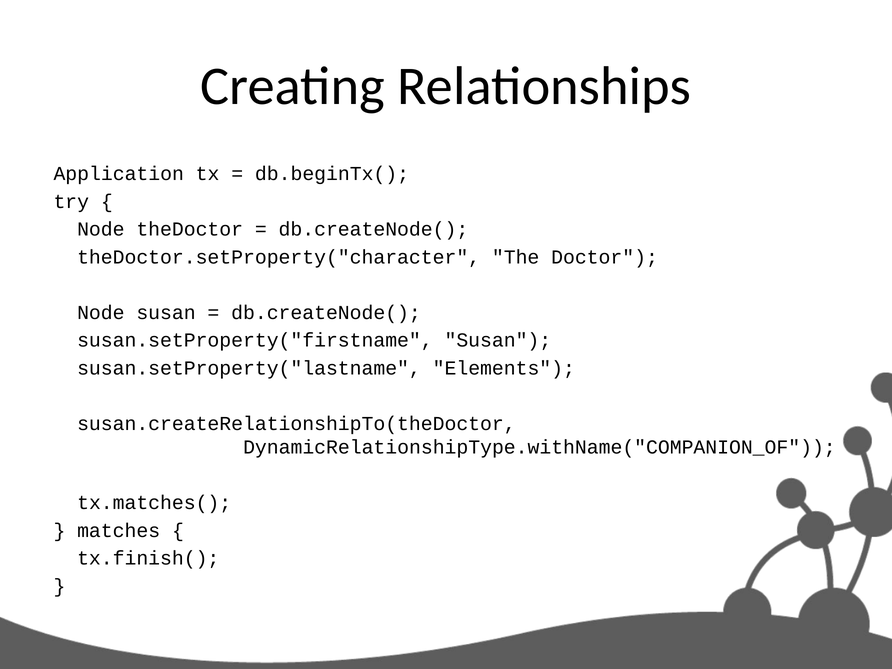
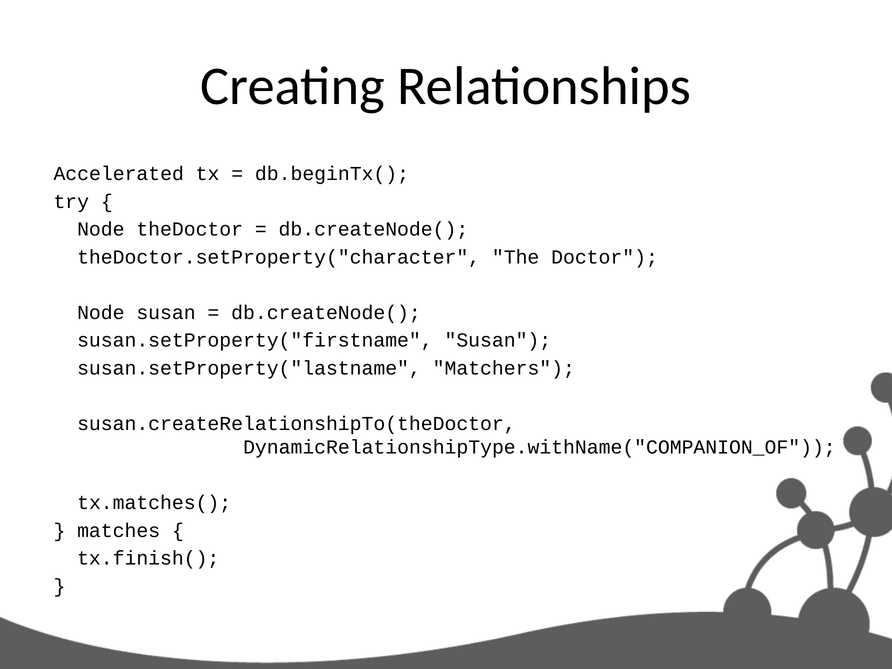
Application: Application -> Accelerated
Elements: Elements -> Matchers
